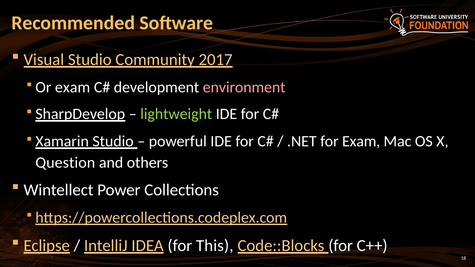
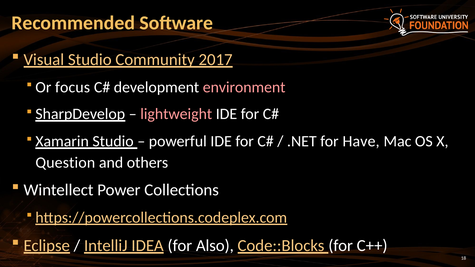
Or exam: exam -> focus
lightweight colour: light green -> pink
for Exam: Exam -> Have
This: This -> Also
